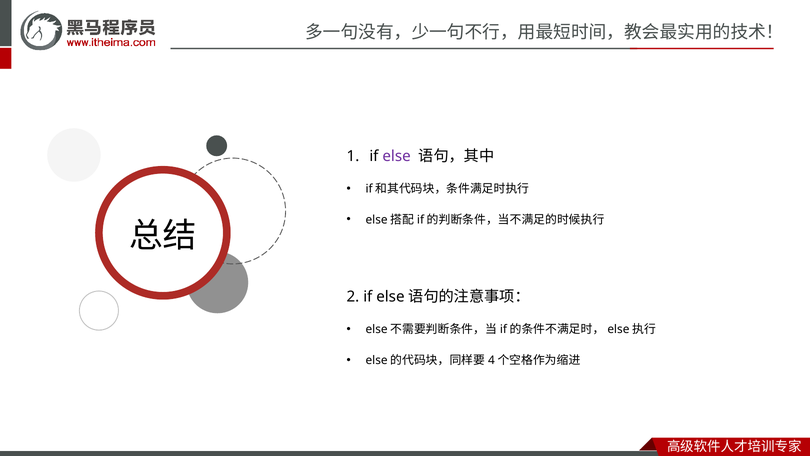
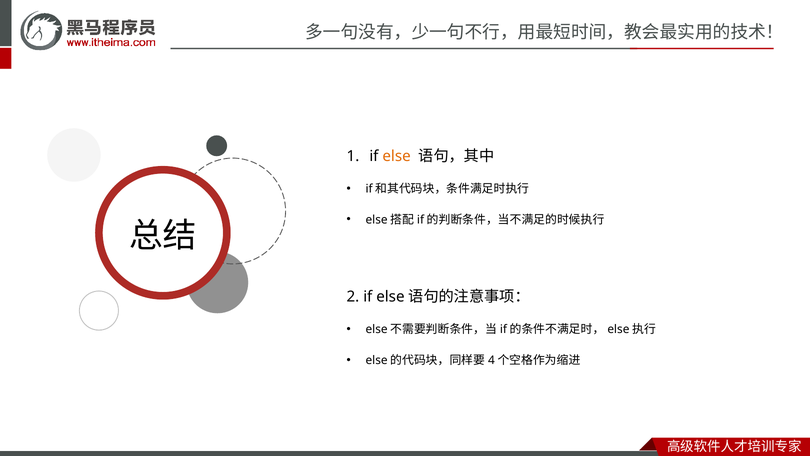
else colour: purple -> orange
